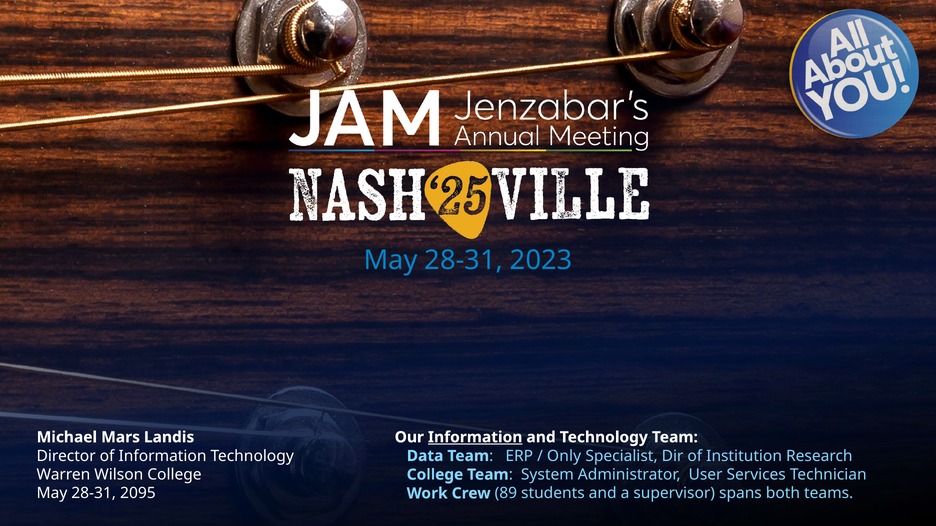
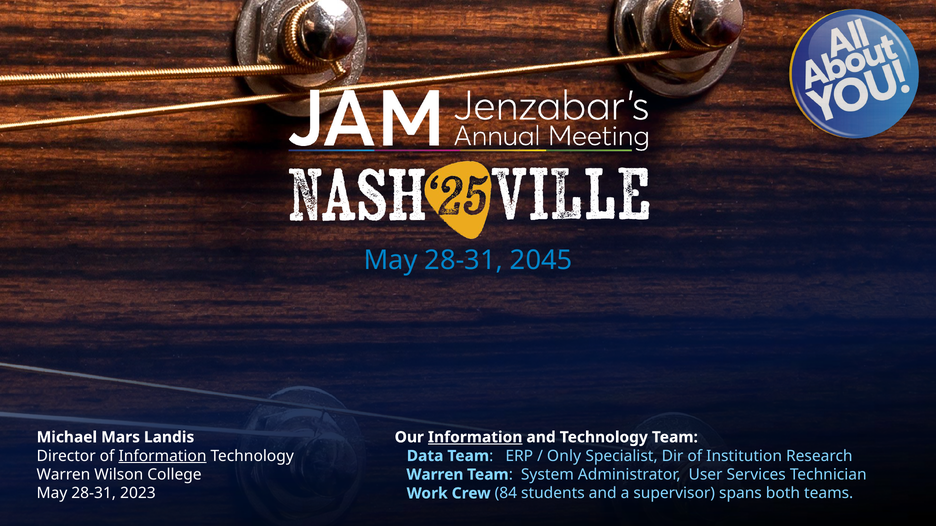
2023: 2023 -> 2045
Information at (163, 456) underline: none -> present
College at (435, 475): College -> Warren
2095: 2095 -> 2023
89: 89 -> 84
